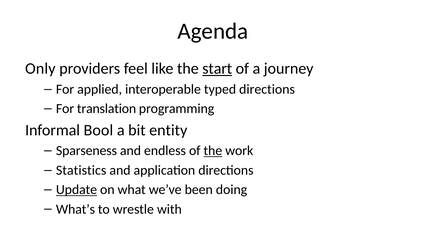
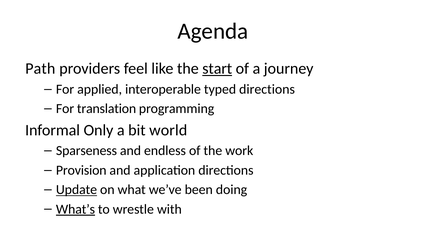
Only: Only -> Path
Bool: Bool -> Only
entity: entity -> world
the at (213, 151) underline: present -> none
Statistics: Statistics -> Provision
What’s underline: none -> present
